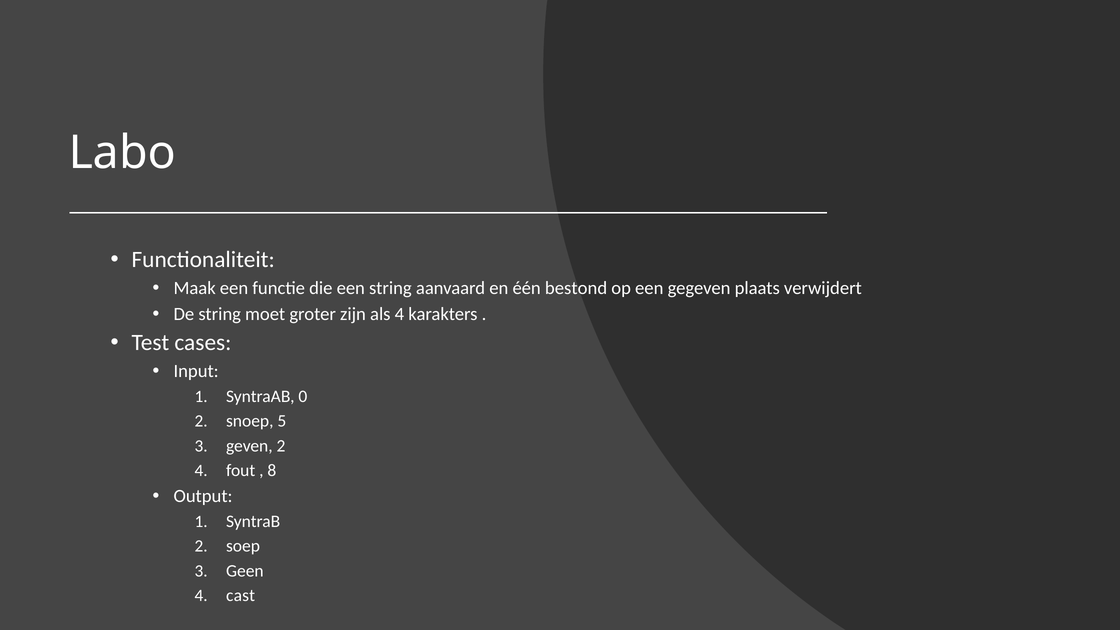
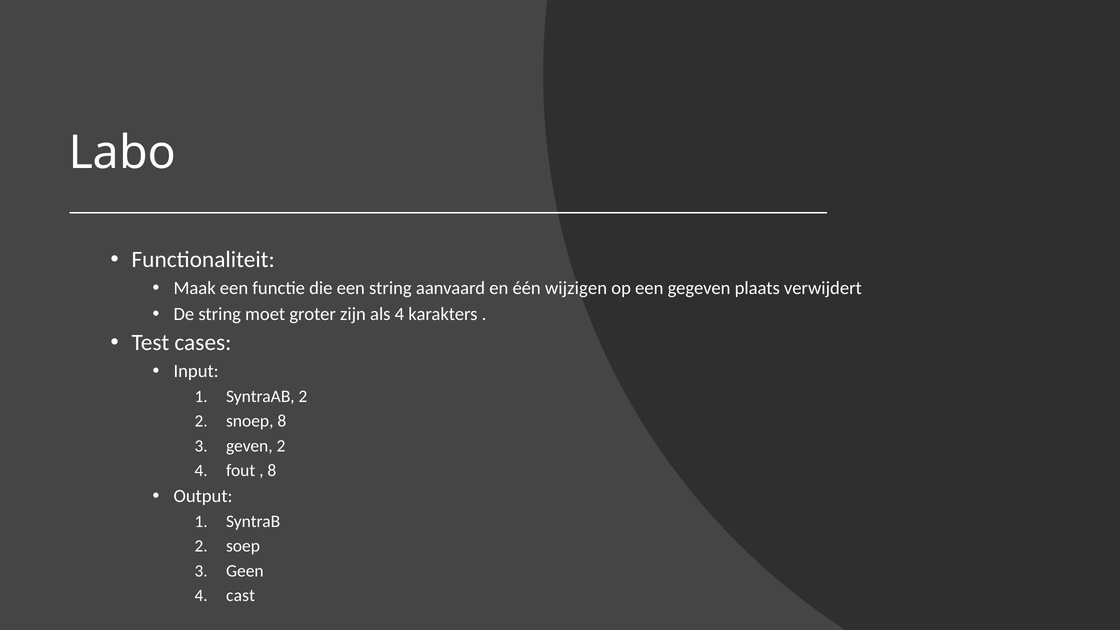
bestond: bestond -> wijzigen
SyntraAB 0: 0 -> 2
snoep 5: 5 -> 8
